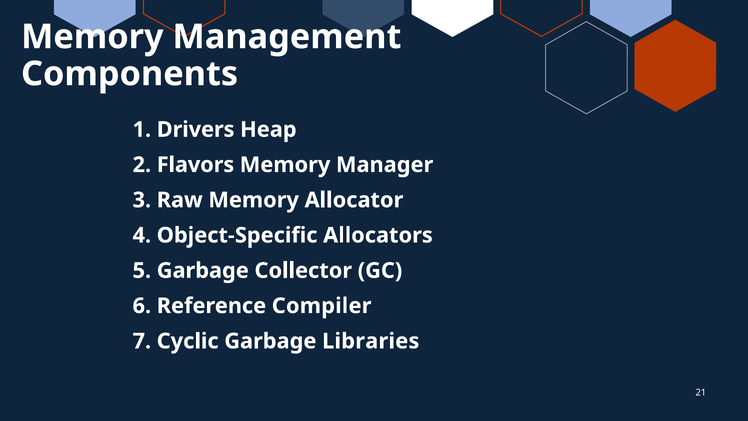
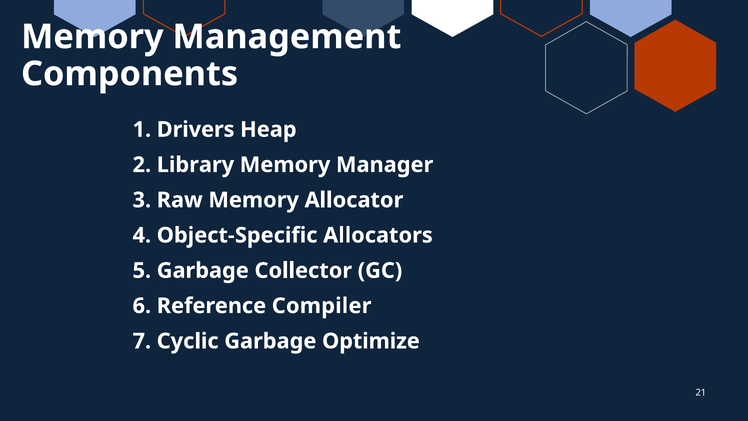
Flavors: Flavors -> Library
Libraries: Libraries -> Optimize
